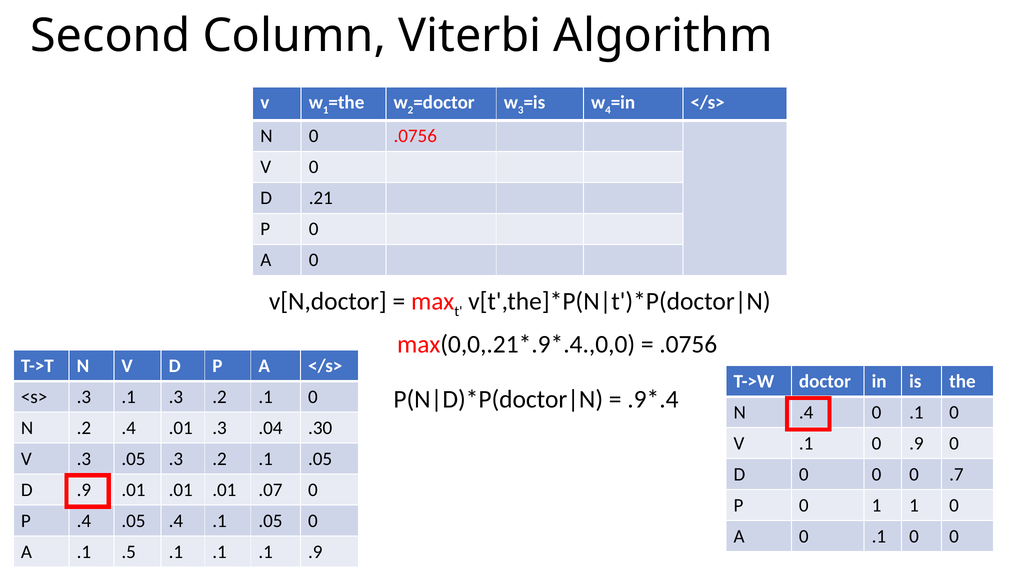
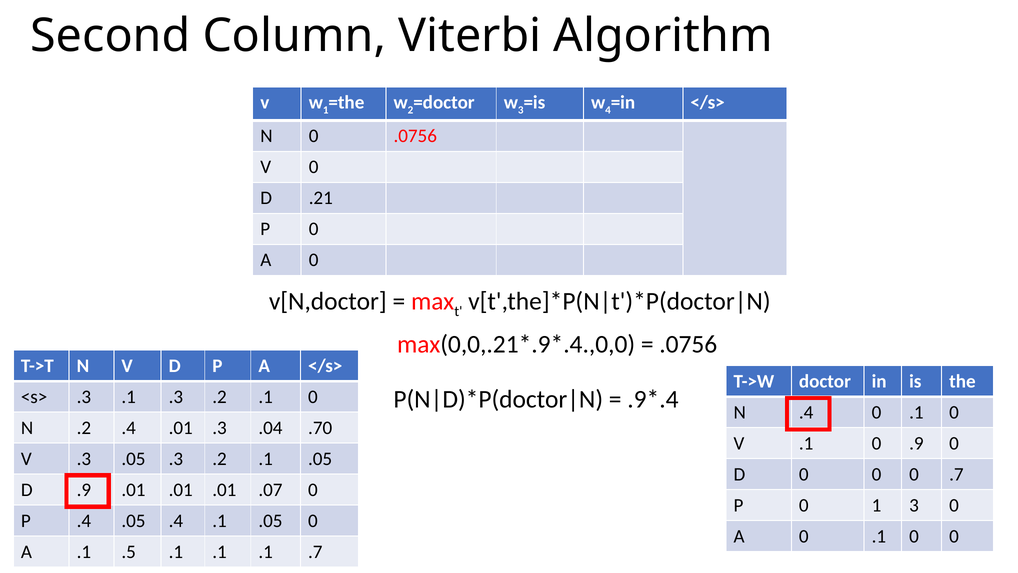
.30: .30 -> .70
1 1: 1 -> 3
.1 .9: .9 -> .7
